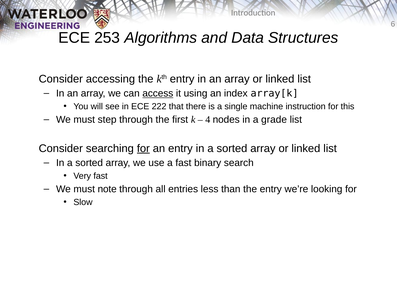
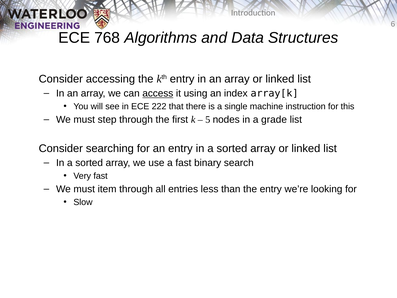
253: 253 -> 768
4: 4 -> 5
for at (143, 148) underline: present -> none
note: note -> item
